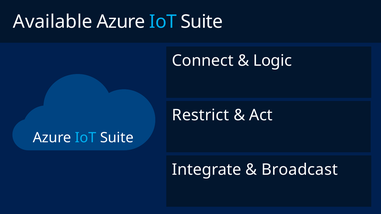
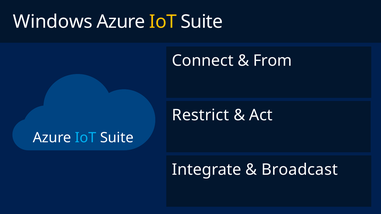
Available: Available -> Windows
IoT at (163, 22) colour: light blue -> yellow
Logic: Logic -> From
